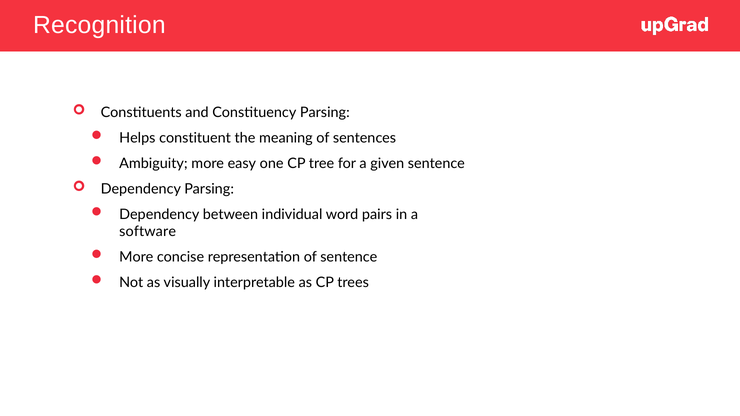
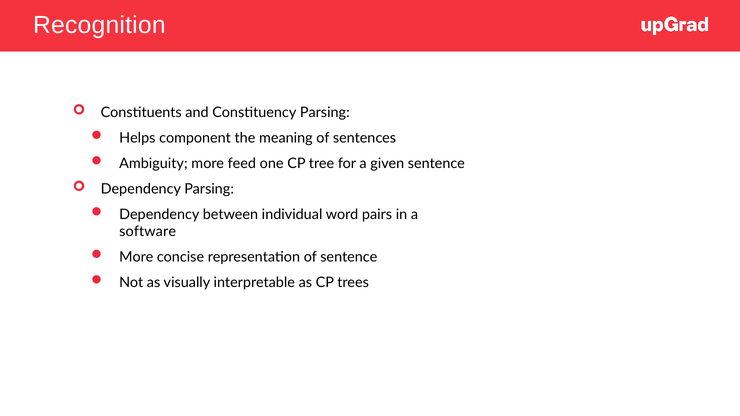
constituent: constituent -> component
easy: easy -> feed
